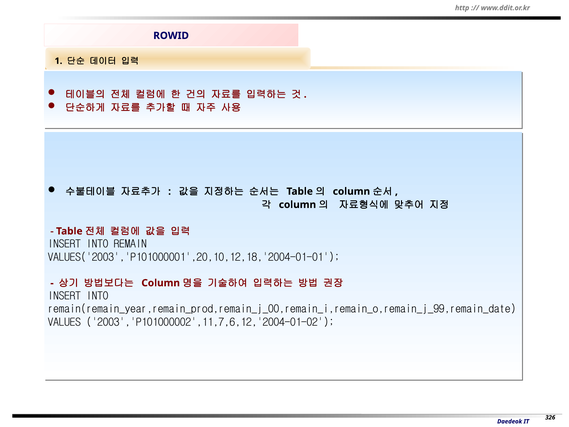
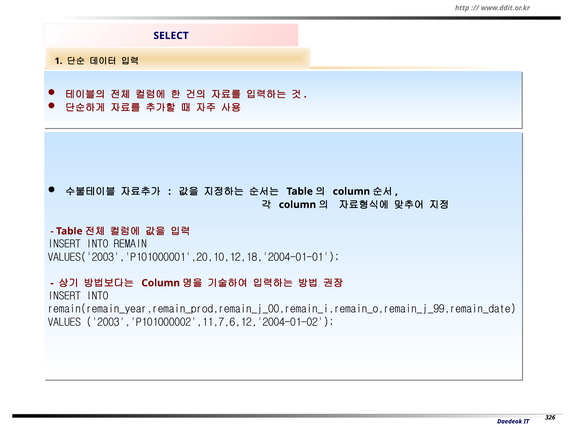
ROWID: ROWID -> SELECT
